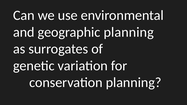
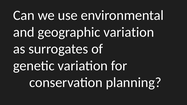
geographic planning: planning -> variation
